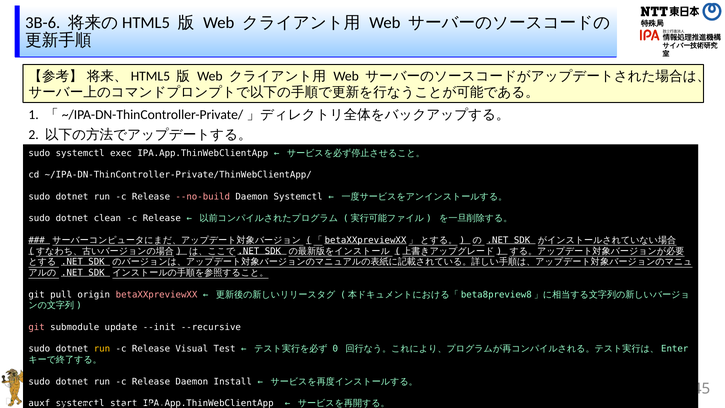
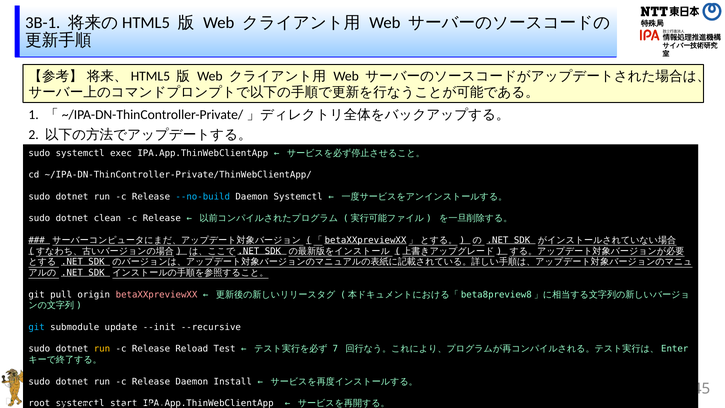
3B-6: 3B-6 -> 3B-1
--no-build colour: pink -> light blue
git at (37, 327) colour: pink -> light blue
Visual: Visual -> Reload
0: 0 -> 7
auxf: auxf -> root
